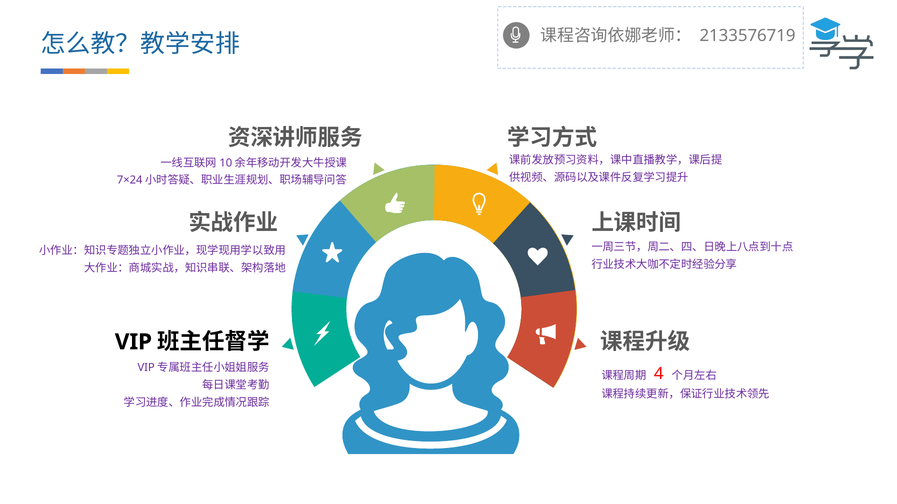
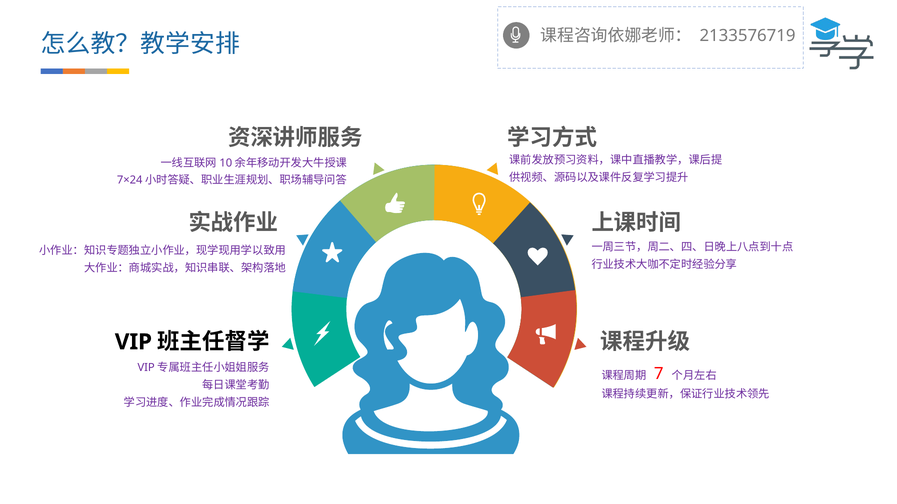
4: 4 -> 7
